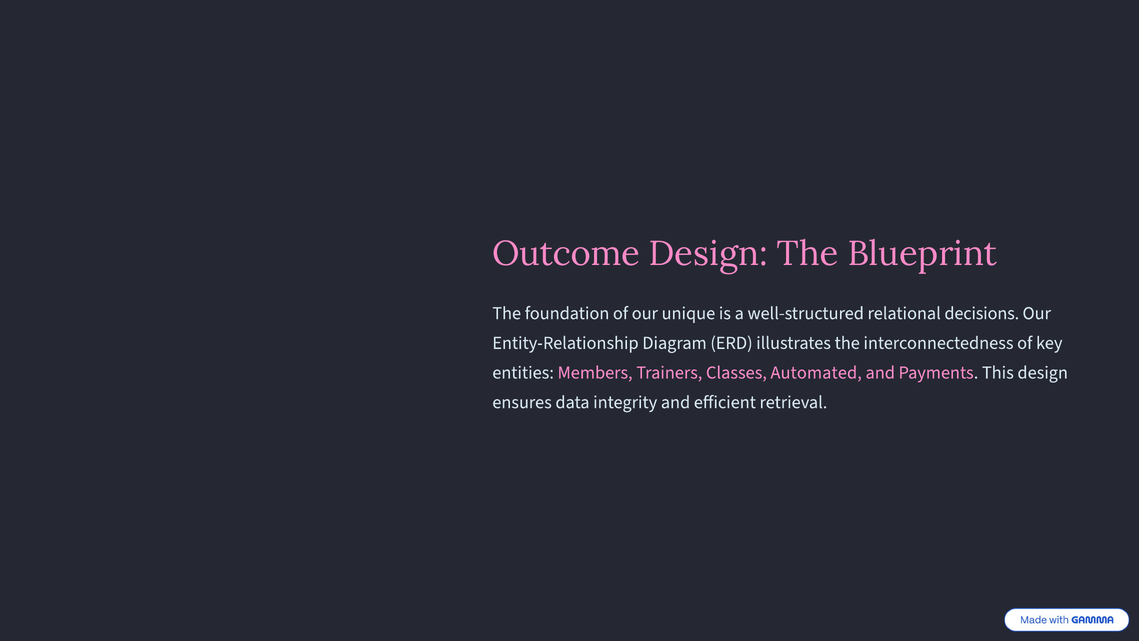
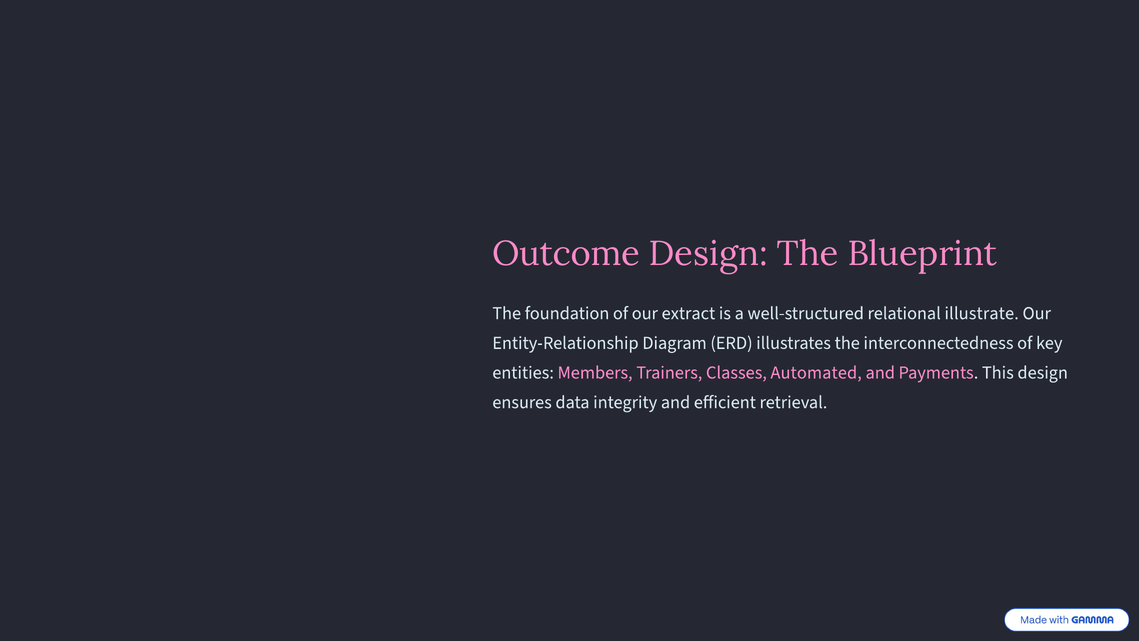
unique: unique -> extract
decisions: decisions -> illustrate
